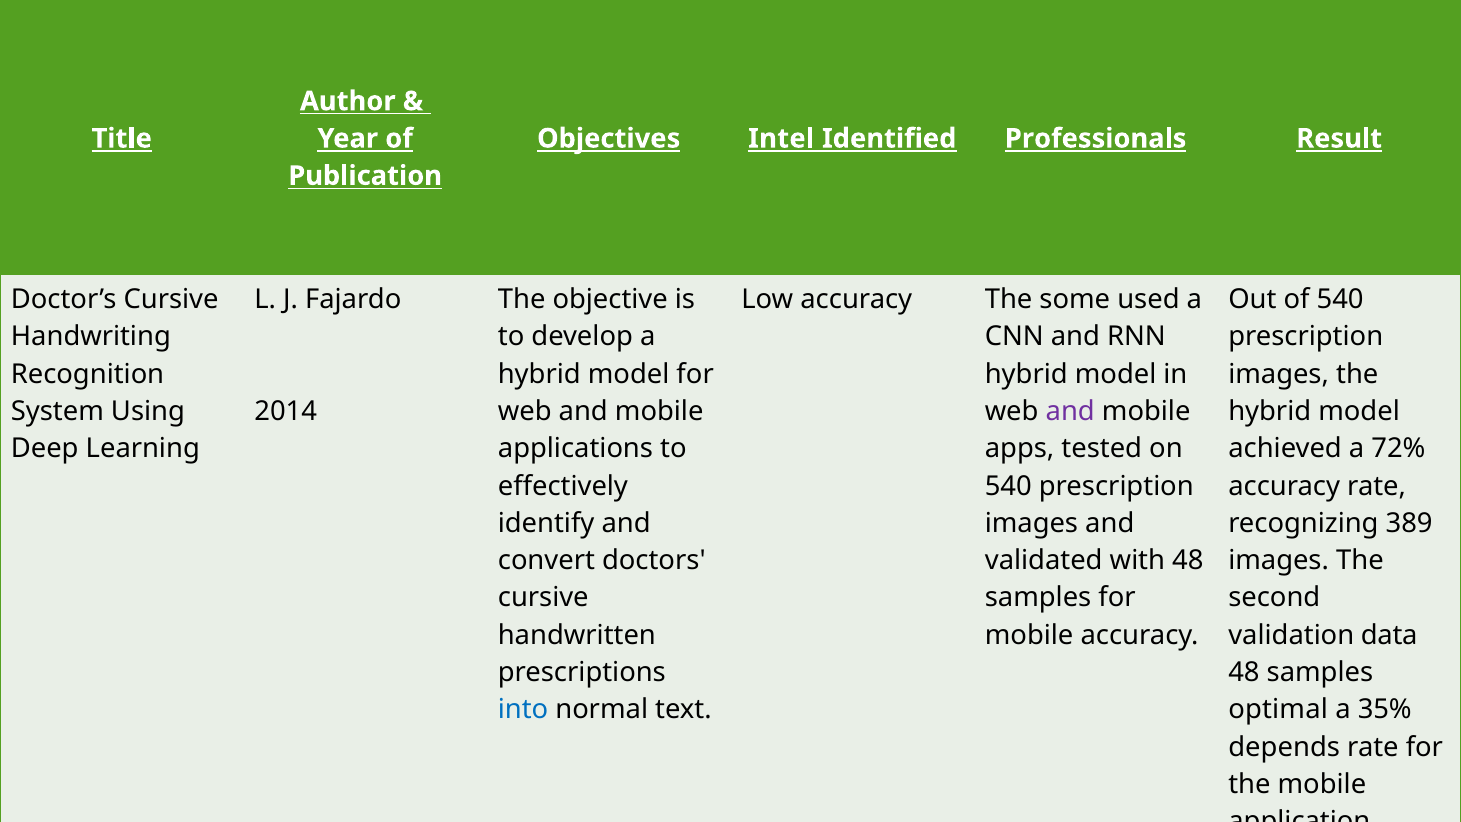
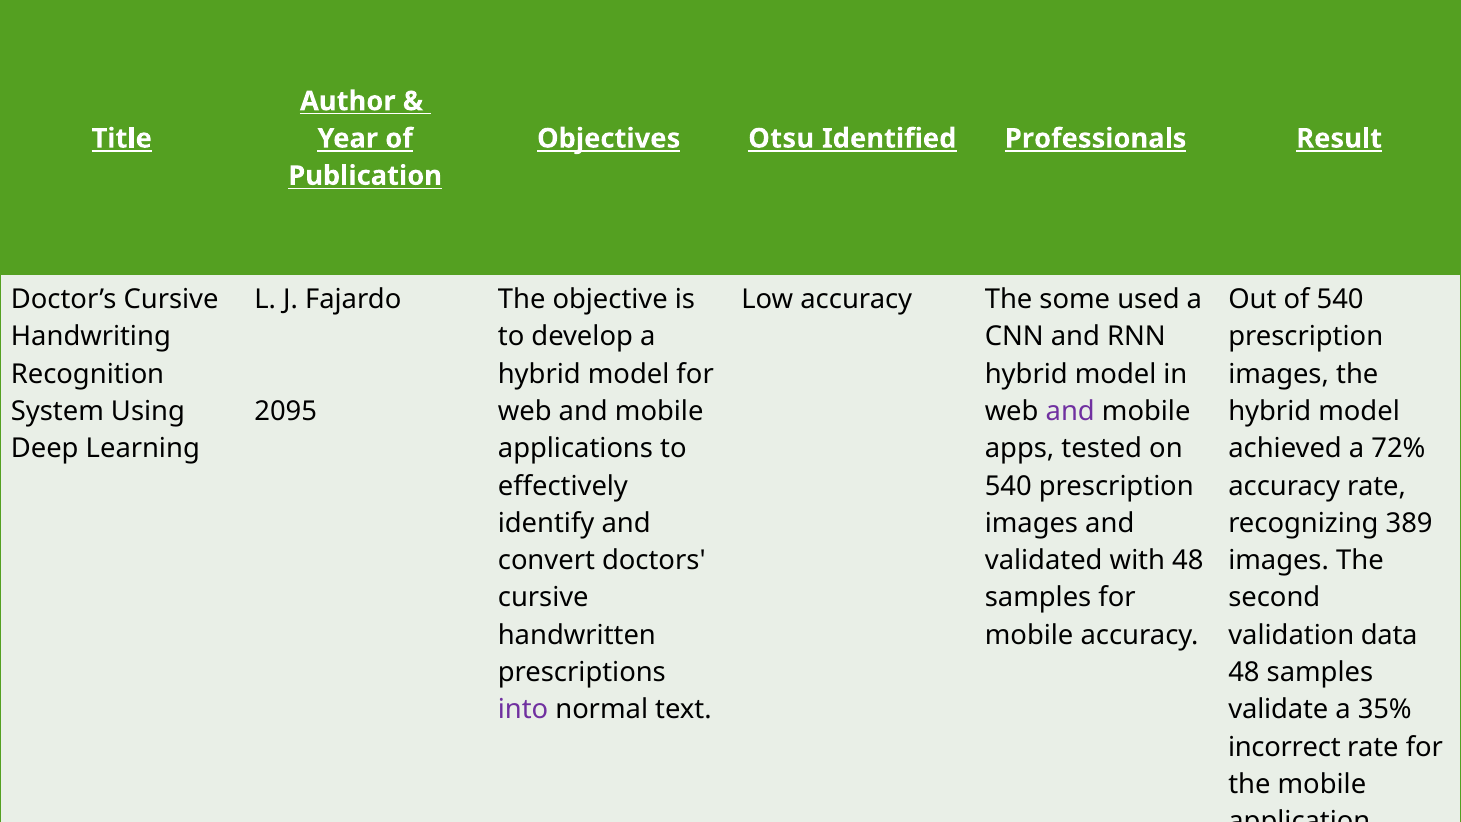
Intel: Intel -> Otsu
2014: 2014 -> 2095
into colour: blue -> purple
optimal: optimal -> validate
depends: depends -> incorrect
